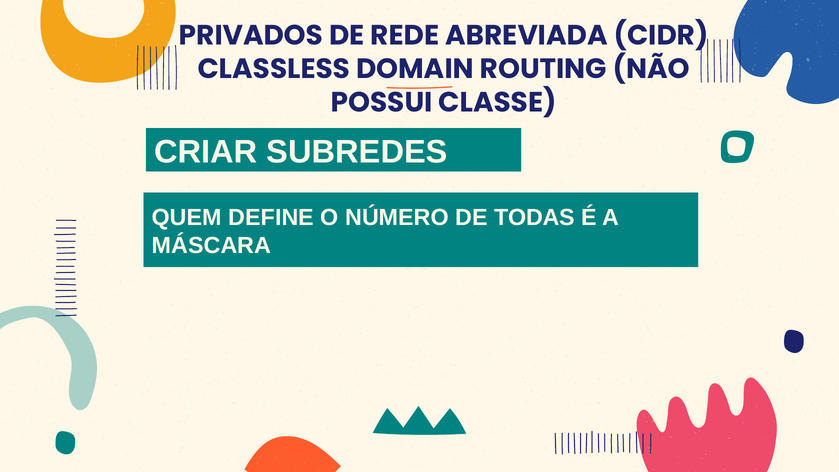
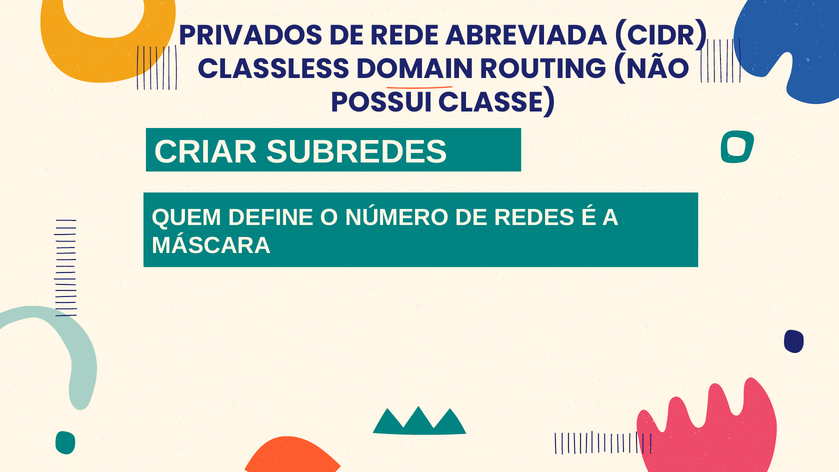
TODAS: TODAS -> REDES
